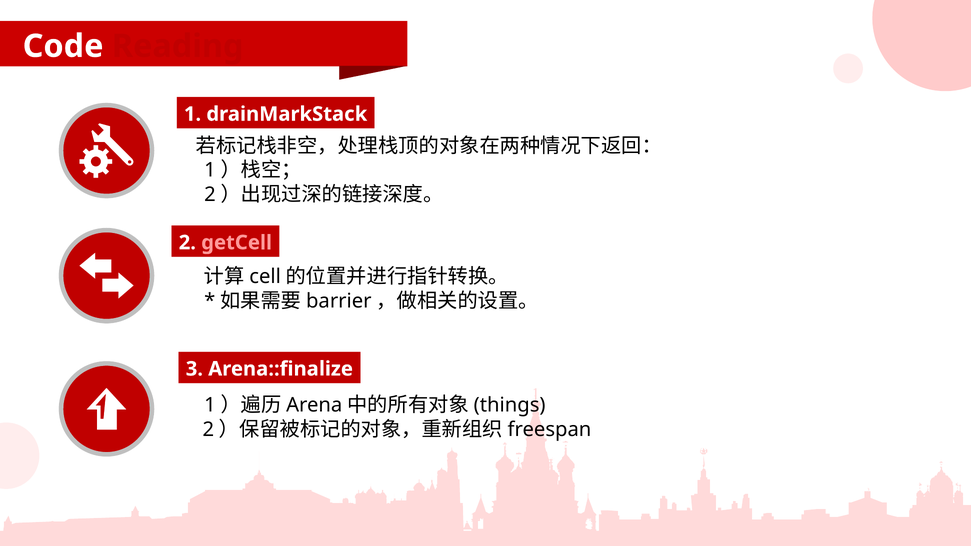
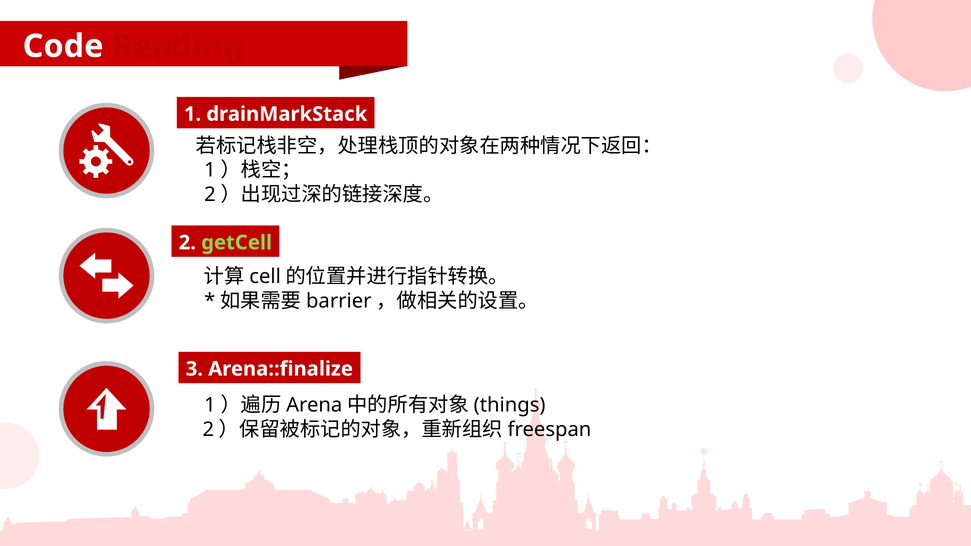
getCell colour: pink -> light green
